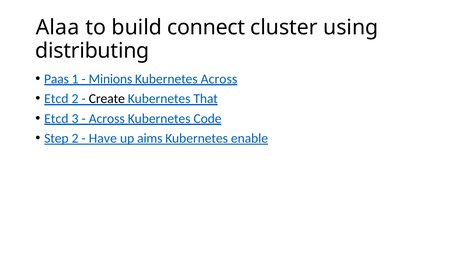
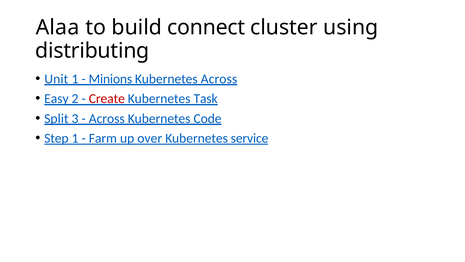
Paas: Paas -> Unit
Etcd at (56, 99): Etcd -> Easy
Create colour: black -> red
That: That -> Task
Etcd at (56, 118): Etcd -> Split
Step 2: 2 -> 1
Have: Have -> Farm
aims: aims -> over
enable: enable -> service
